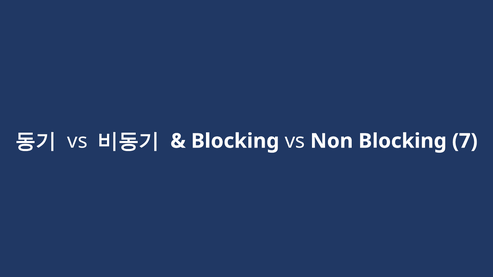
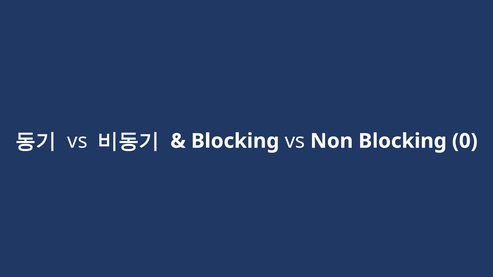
7: 7 -> 0
